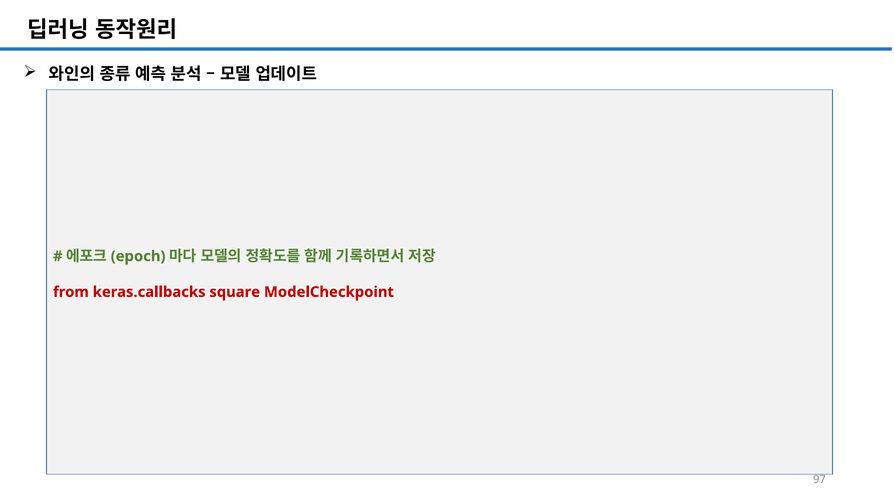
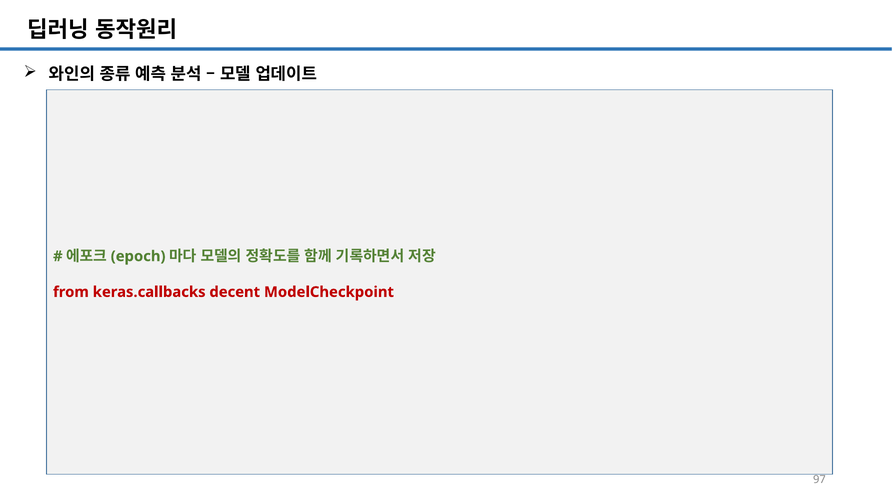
square: square -> decent
